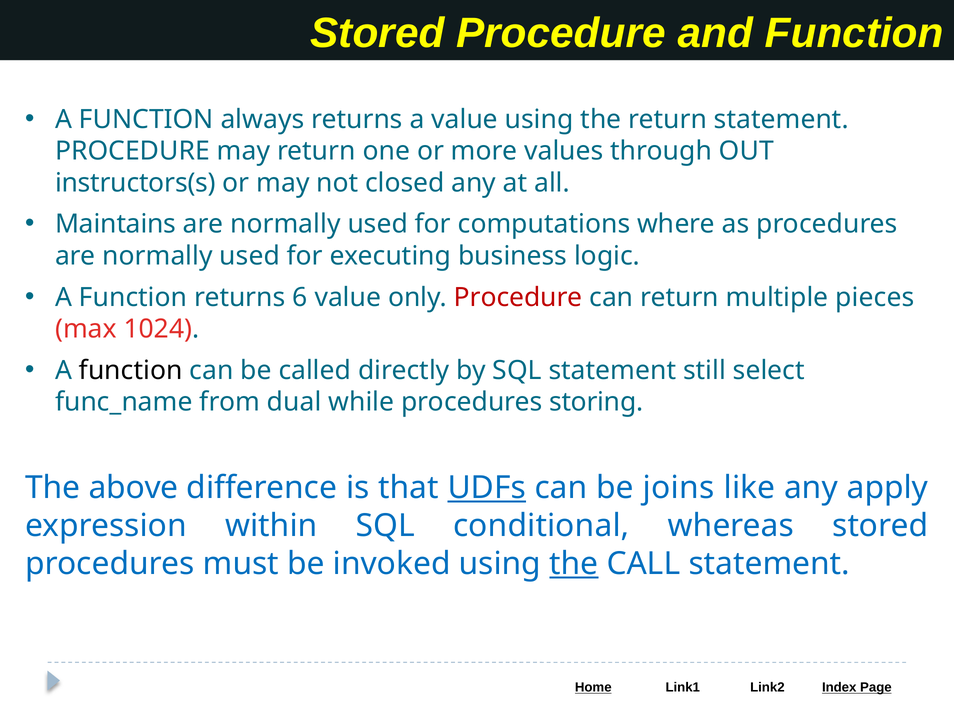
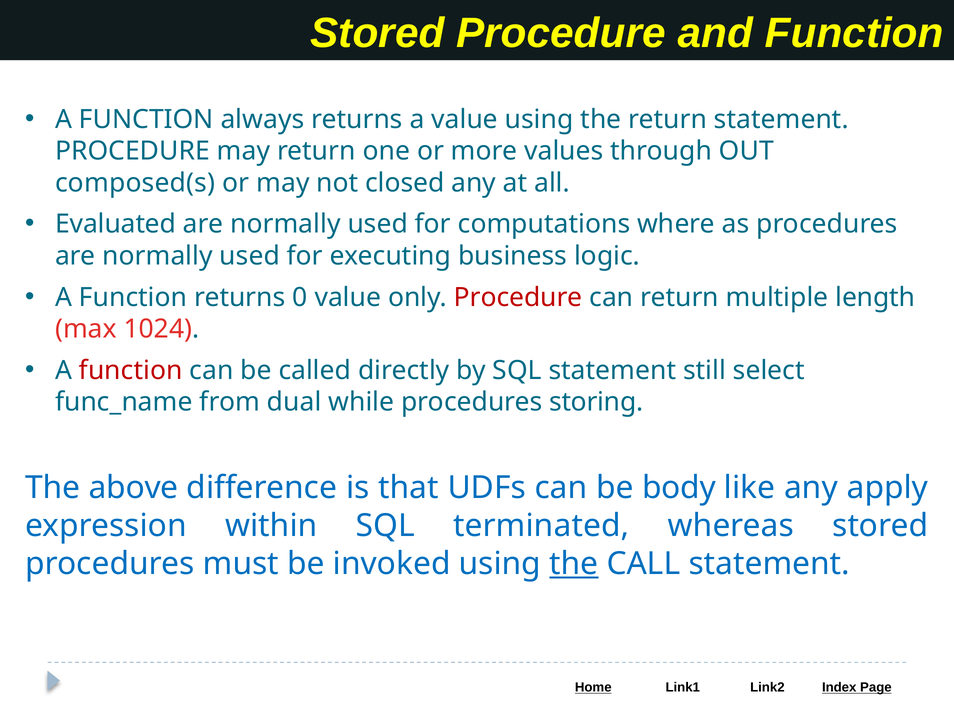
instructors(s: instructors(s -> composed(s
Maintains: Maintains -> Evaluated
6: 6 -> 0
pieces: pieces -> length
function at (131, 371) colour: black -> red
UDFs underline: present -> none
joins: joins -> body
conditional: conditional -> terminated
